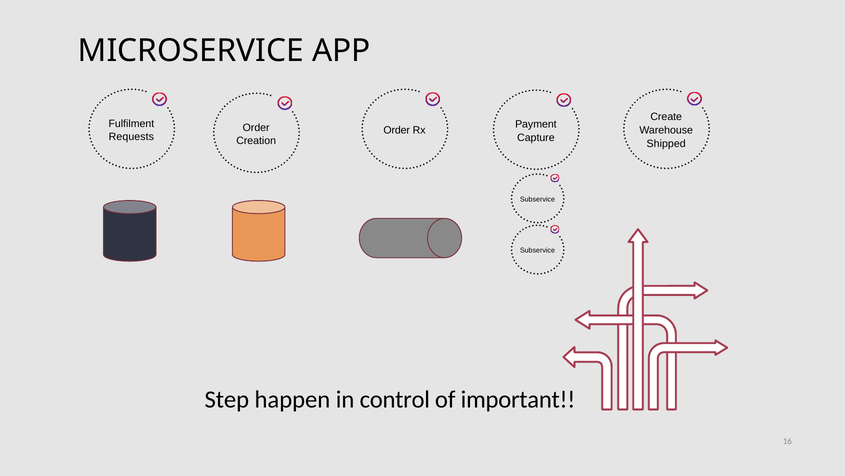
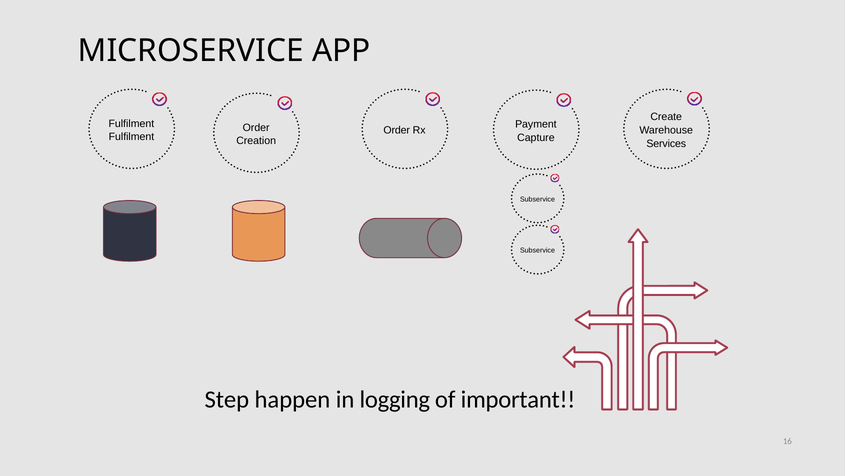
Requests at (131, 137): Requests -> Fulfilment
Shipped: Shipped -> Services
control: control -> logging
